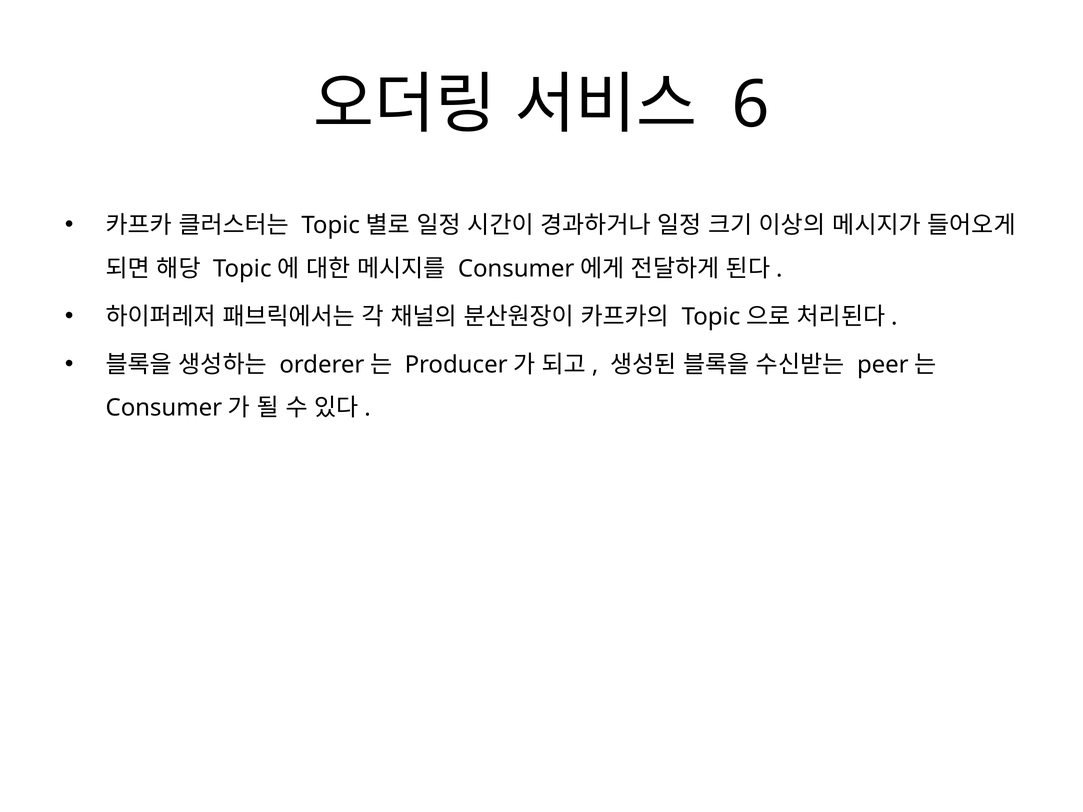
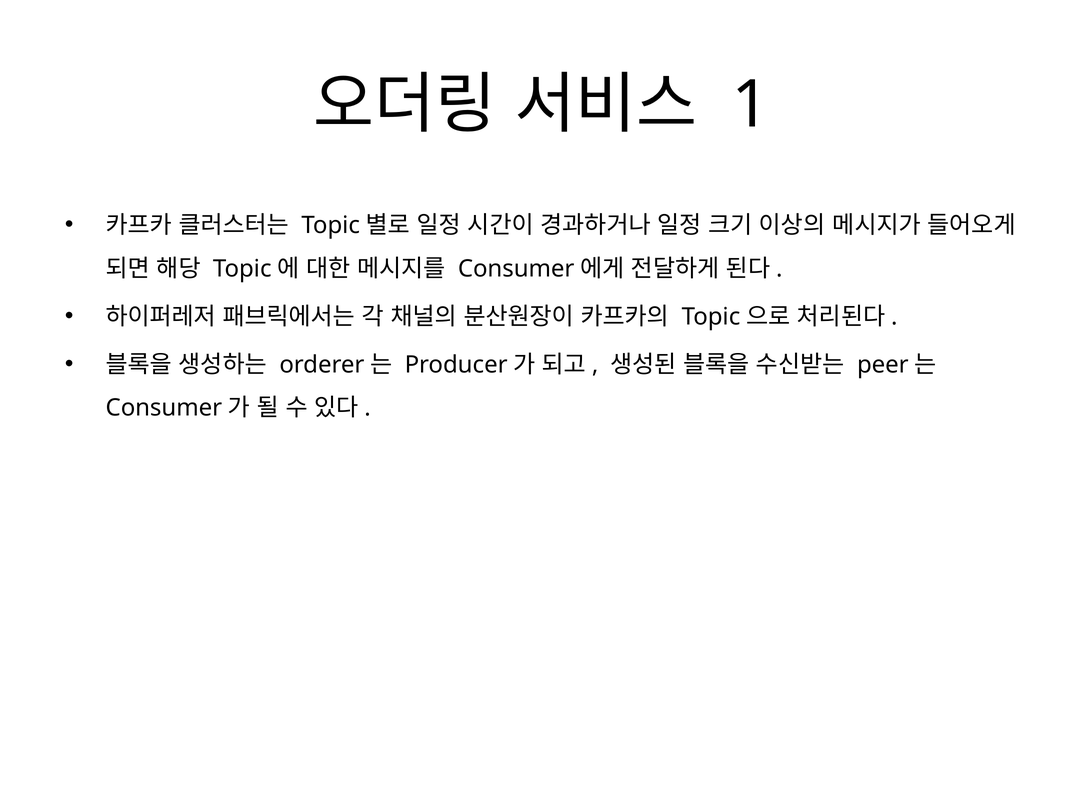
6: 6 -> 1
